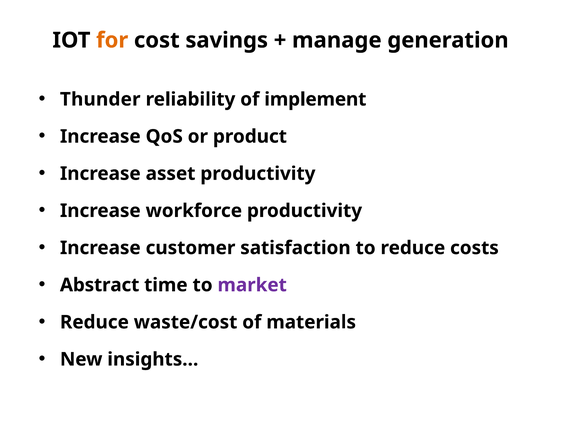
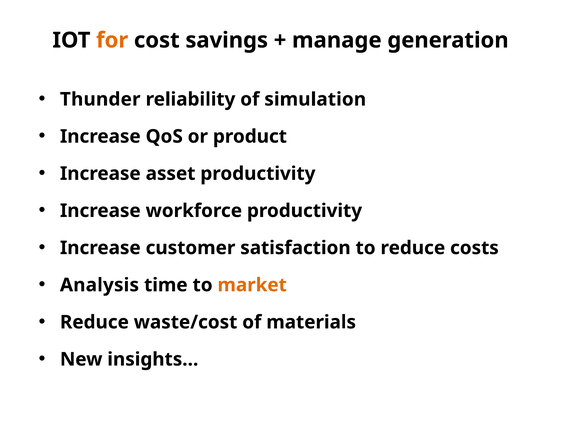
implement: implement -> simulation
Abstract: Abstract -> Analysis
market colour: purple -> orange
